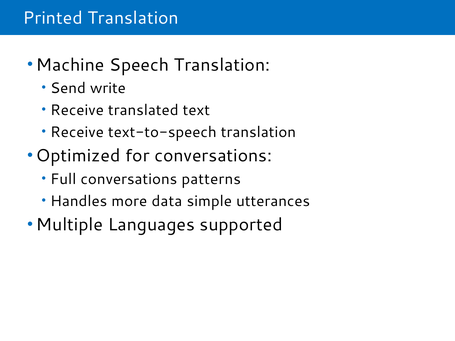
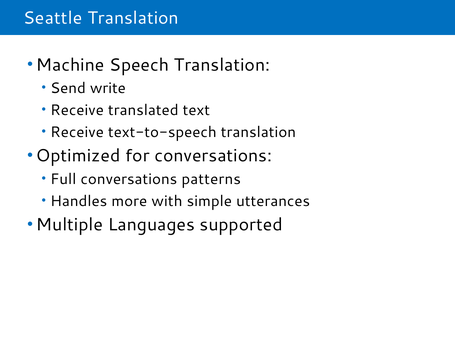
Printed: Printed -> Seattle
data: data -> with
